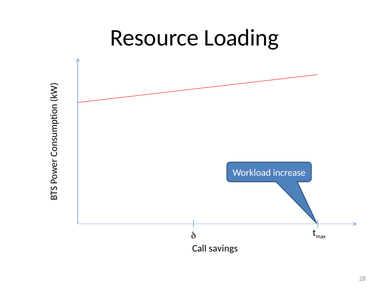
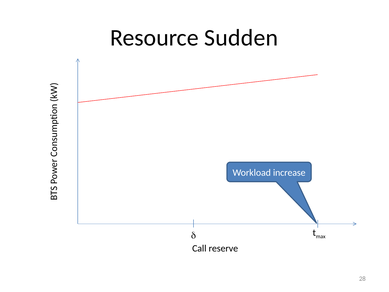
Loading: Loading -> Sudden
savings: savings -> reserve
